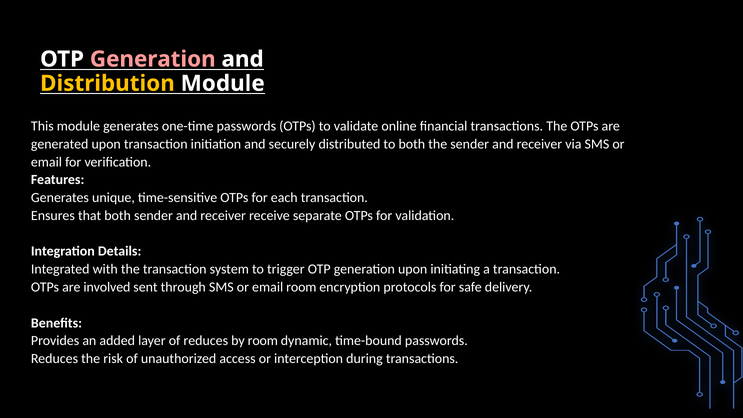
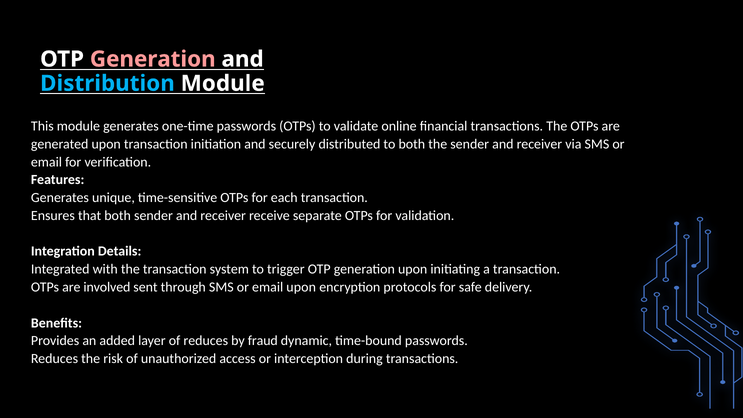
Distribution colour: yellow -> light blue
email room: room -> upon
by room: room -> fraud
